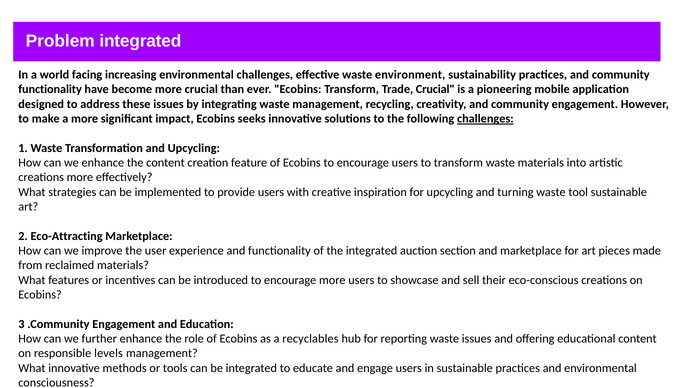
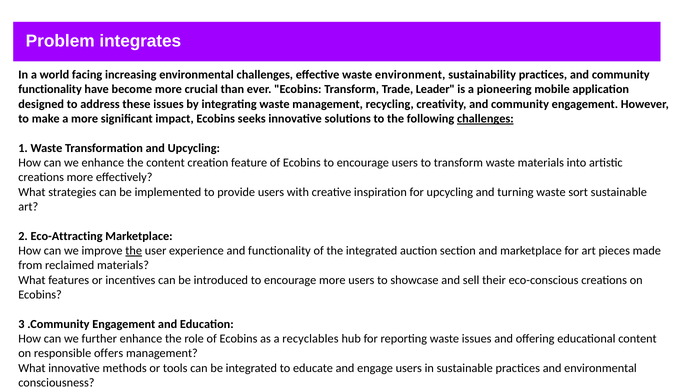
Problem integrated: integrated -> integrates
Trade Crucial: Crucial -> Leader
tool: tool -> sort
the at (134, 251) underline: none -> present
levels: levels -> offers
